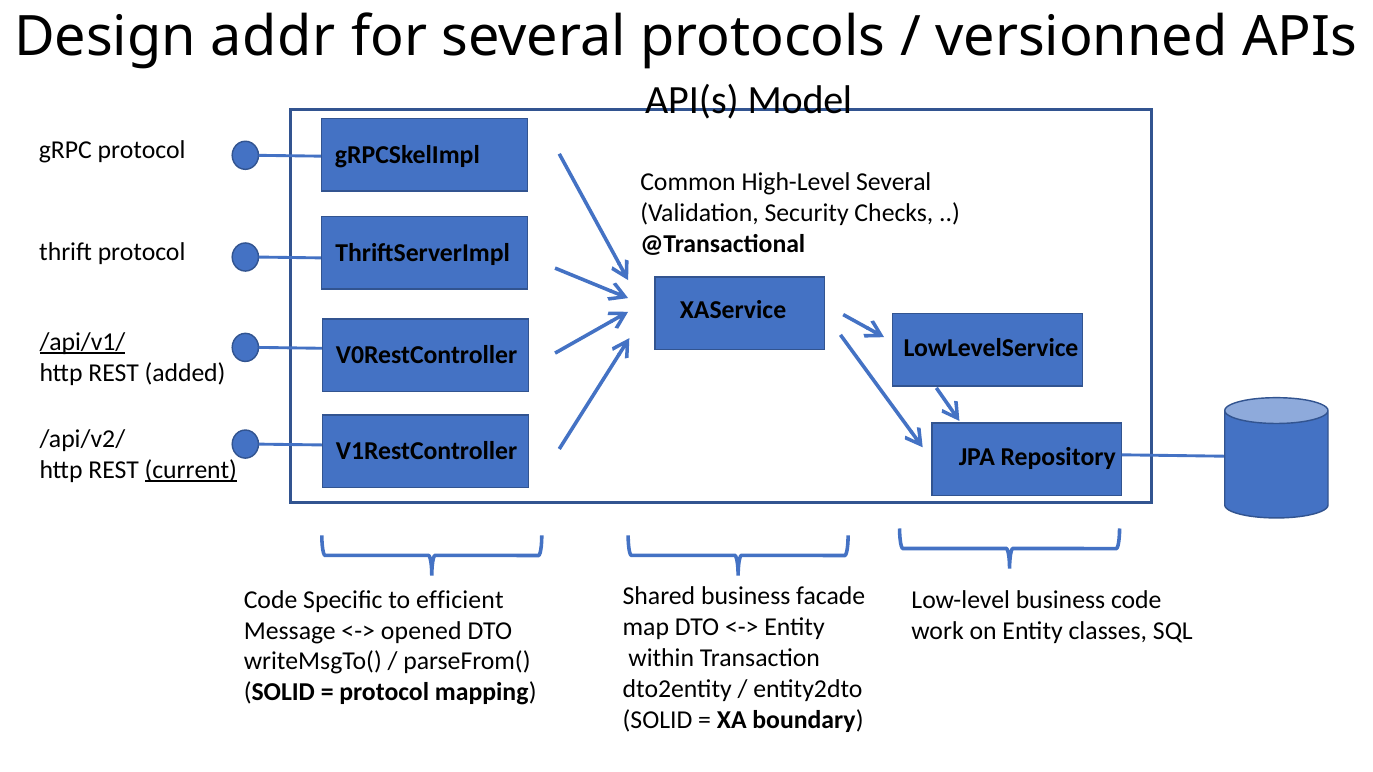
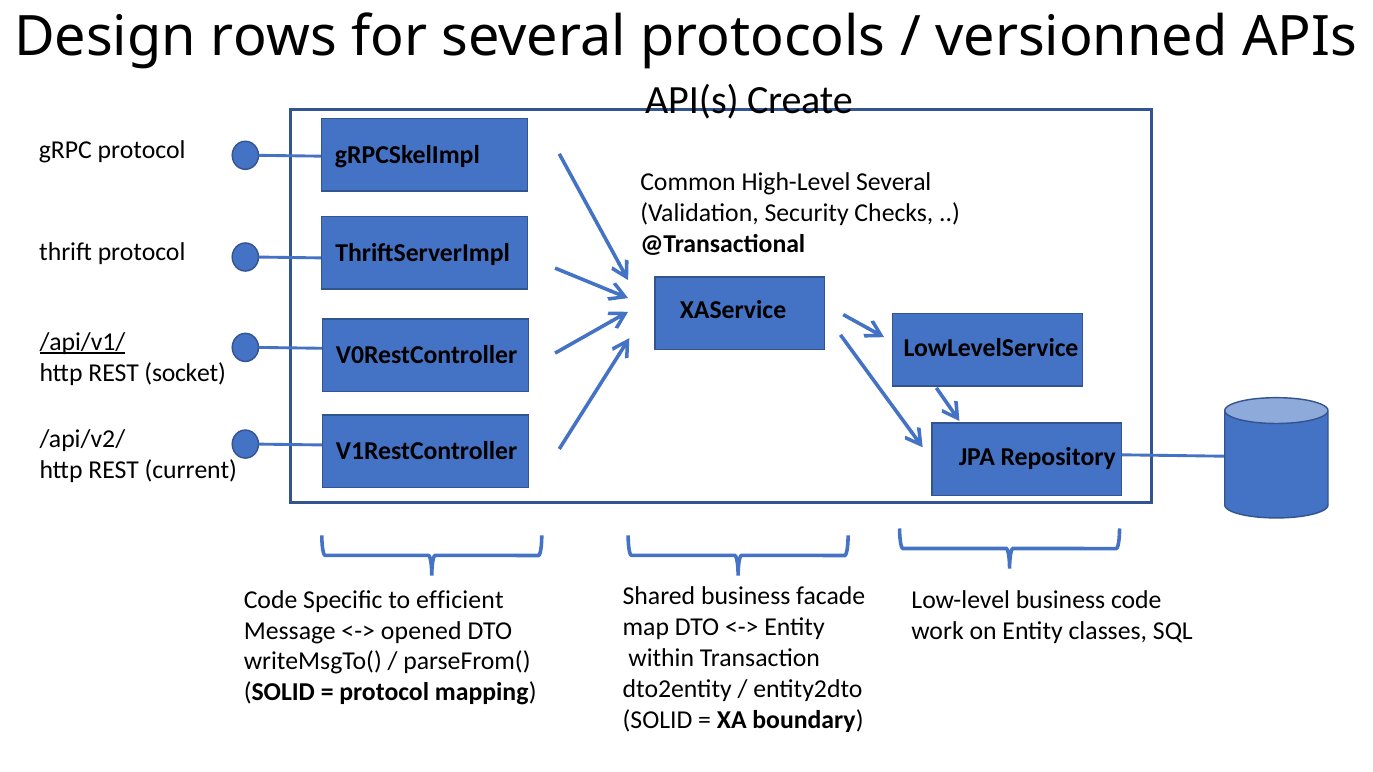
addr: addr -> rows
Model: Model -> Create
added: added -> socket
current underline: present -> none
